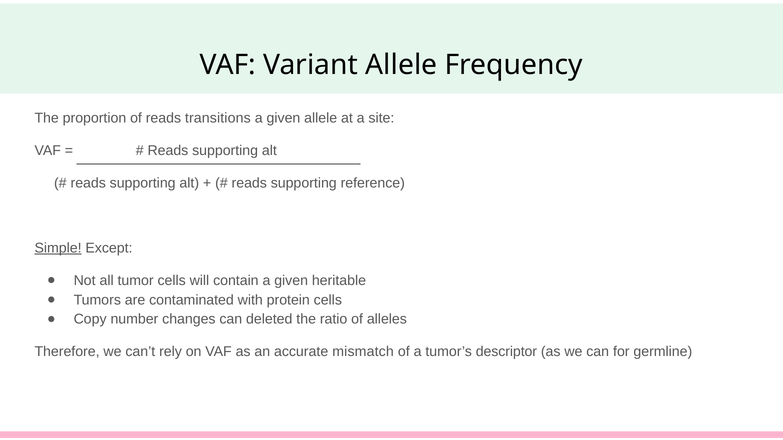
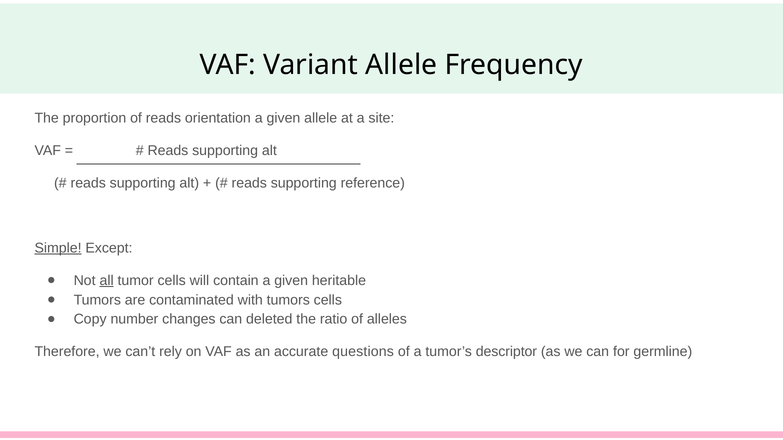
transitions: transitions -> orientation
all underline: none -> present
with protein: protein -> tumors
mismatch: mismatch -> questions
